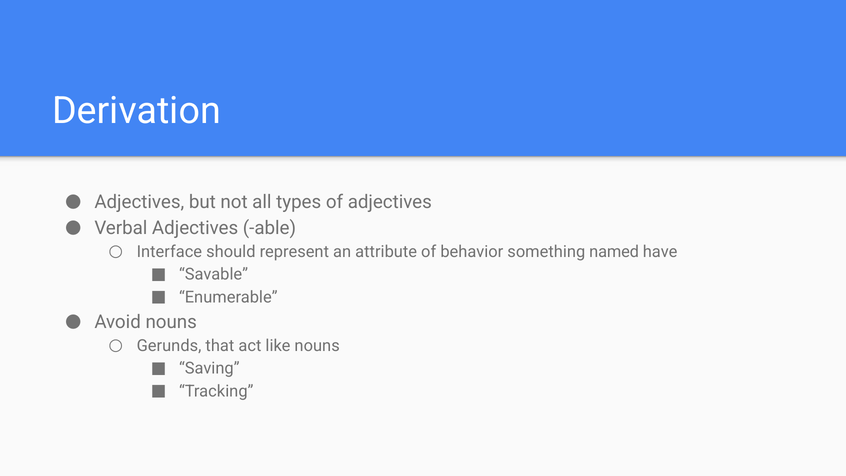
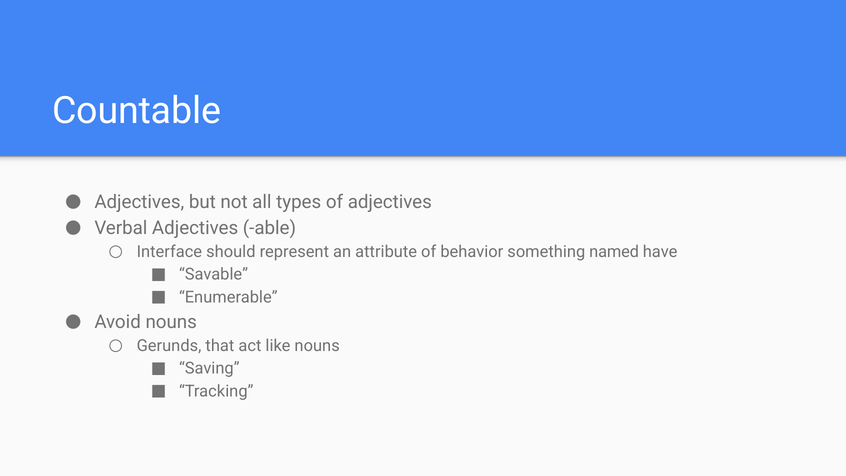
Derivation: Derivation -> Countable
